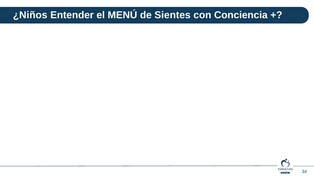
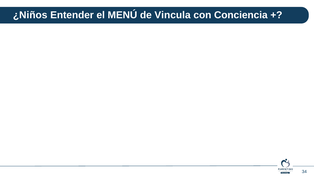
Sientes: Sientes -> Vincula
